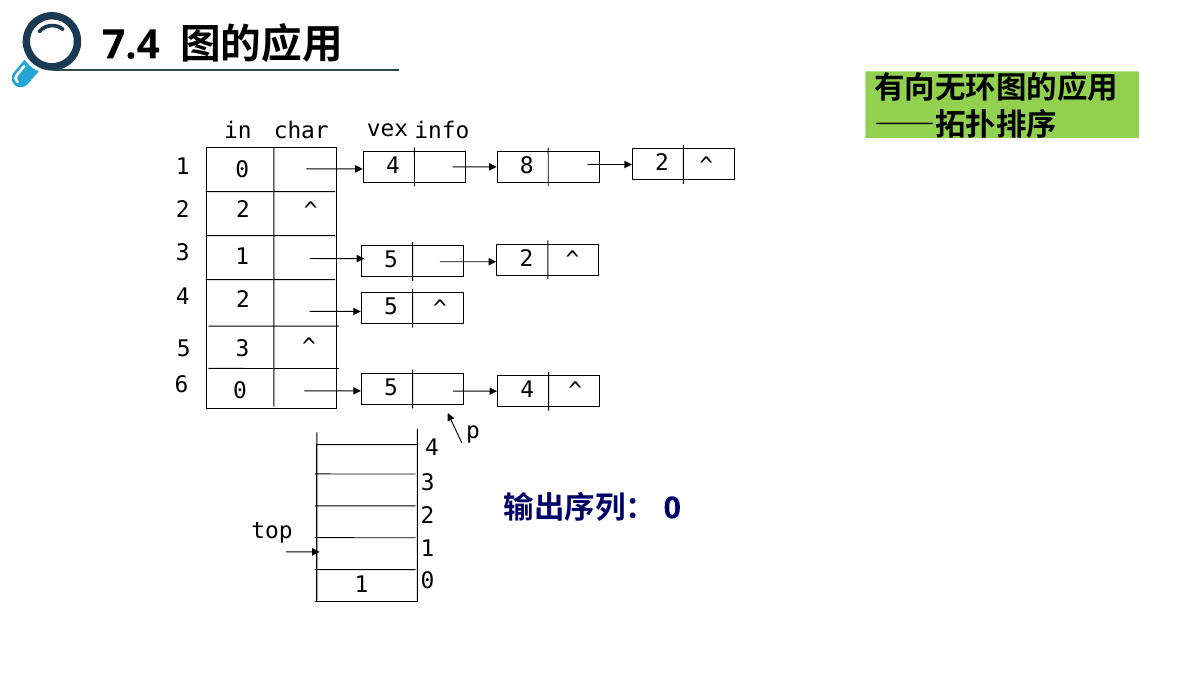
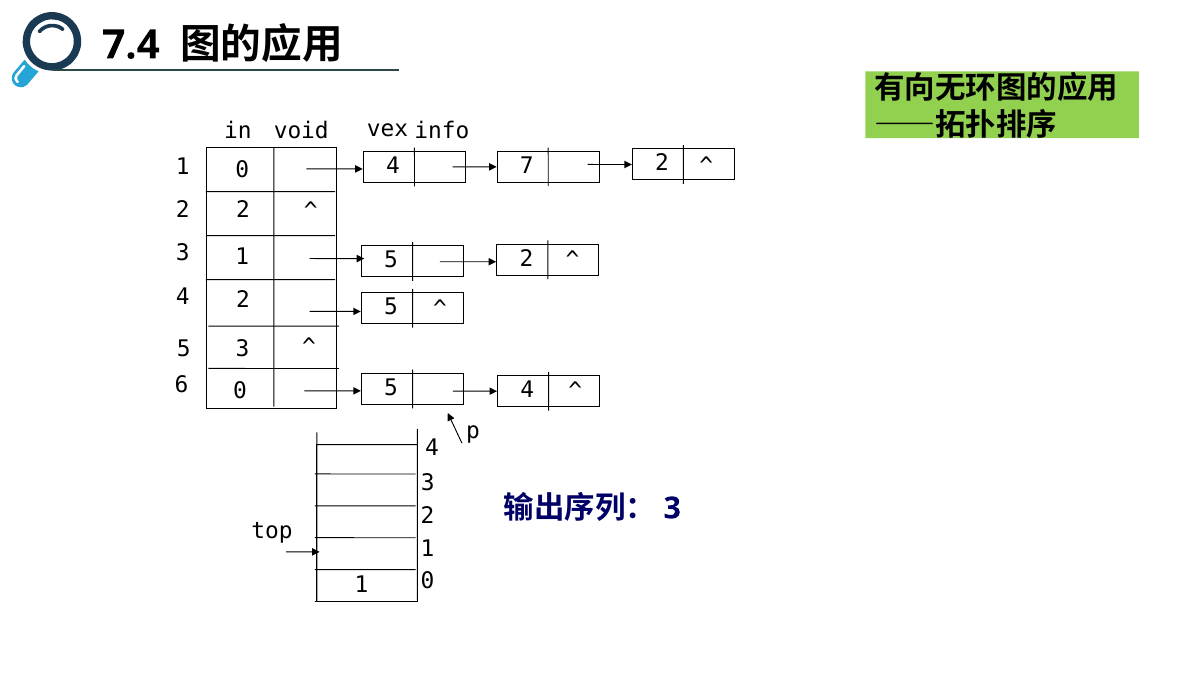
char: char -> void
8: 8 -> 7
0 at (672, 508): 0 -> 3
